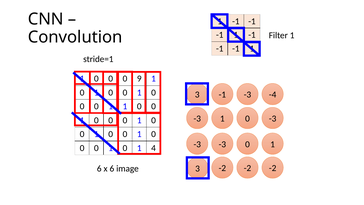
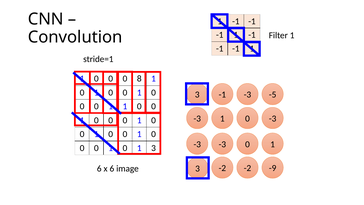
9: 9 -> 8
-4: -4 -> -5
4 at (154, 148): 4 -> 3
-2 -2 -2: -2 -> -9
